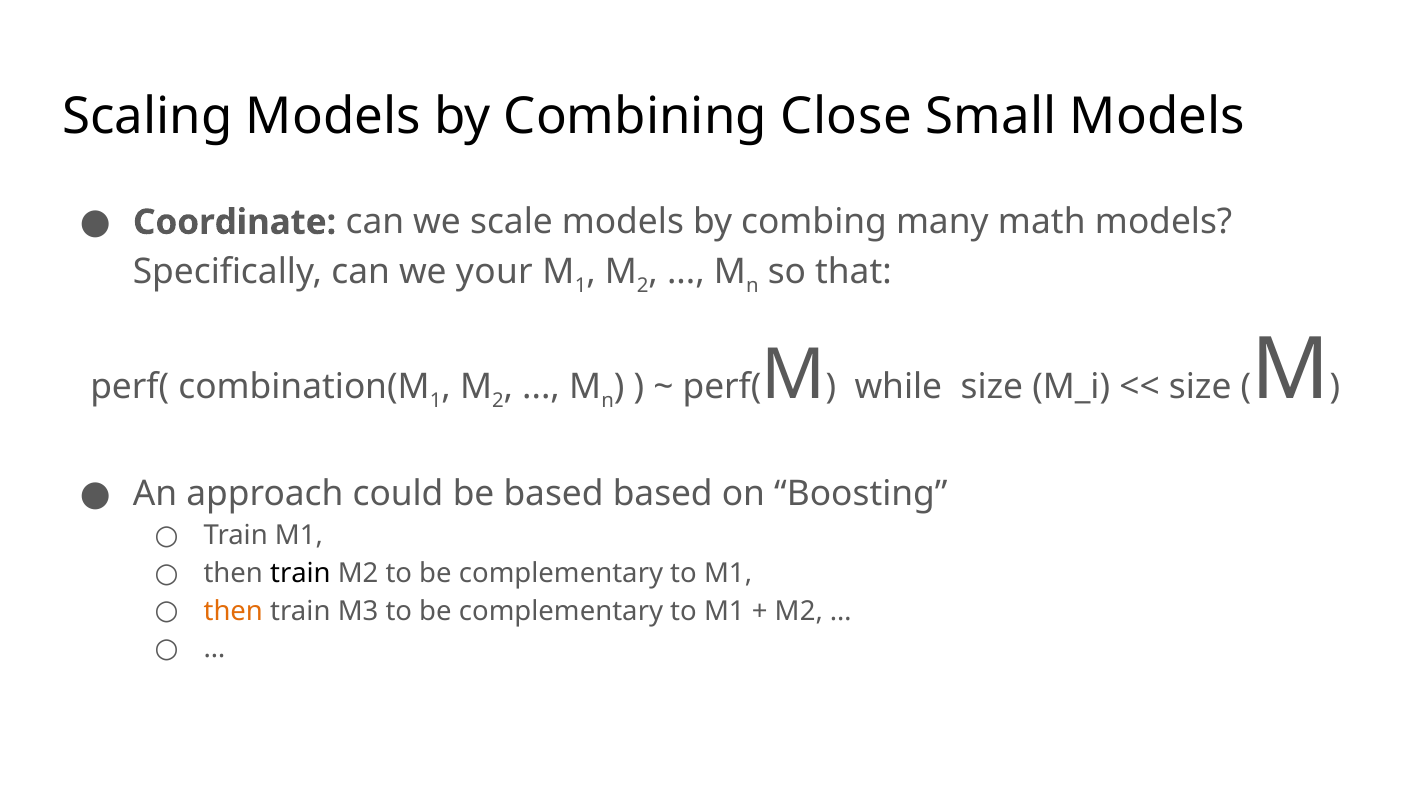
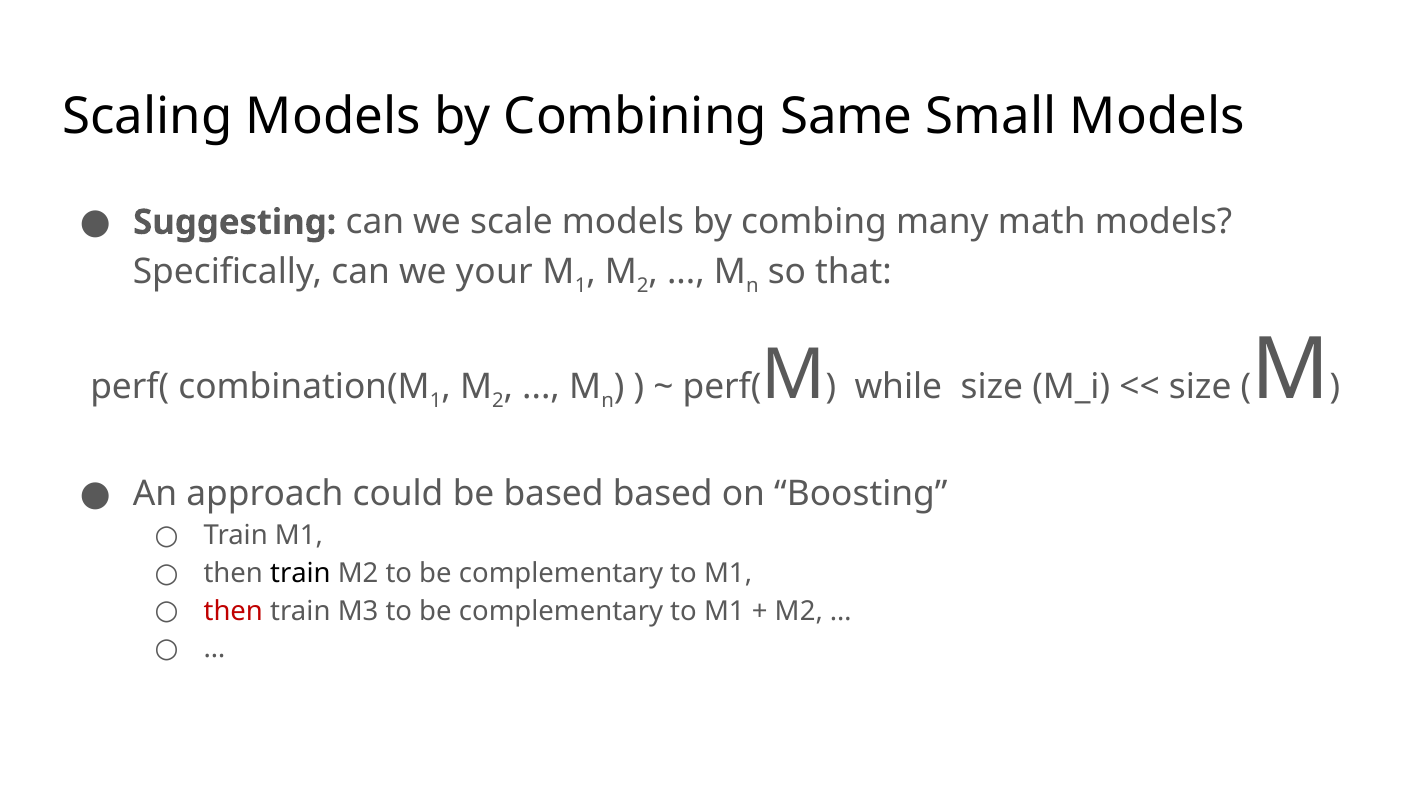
Close: Close -> Same
Coordinate: Coordinate -> Suggesting
then at (233, 611) colour: orange -> red
